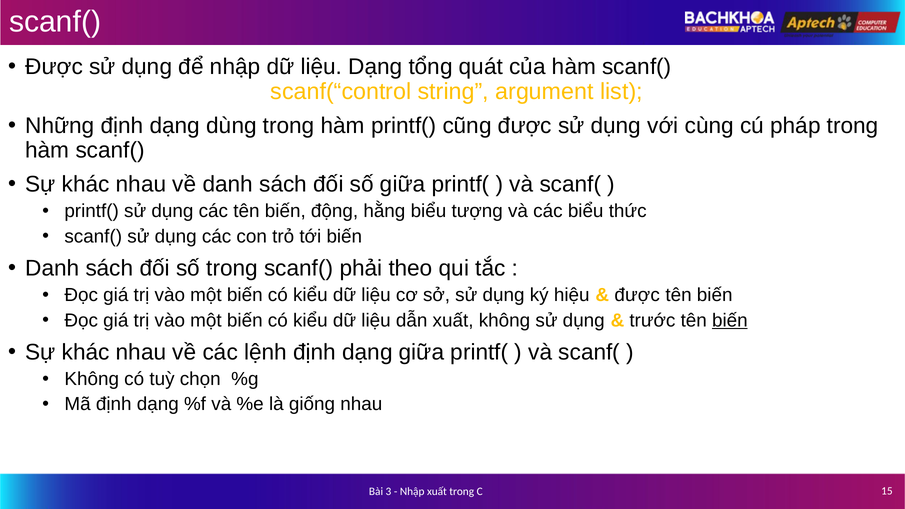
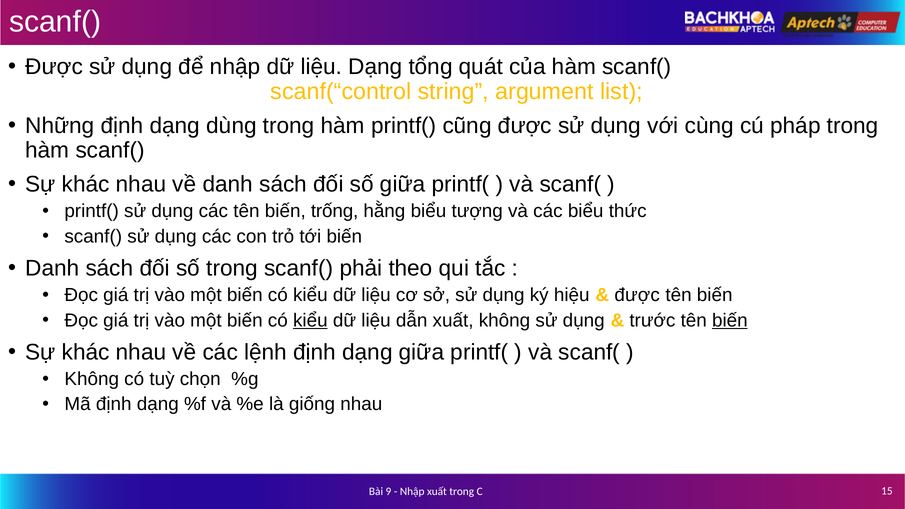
động: động -> trống
kiểu at (310, 320) underline: none -> present
3: 3 -> 9
